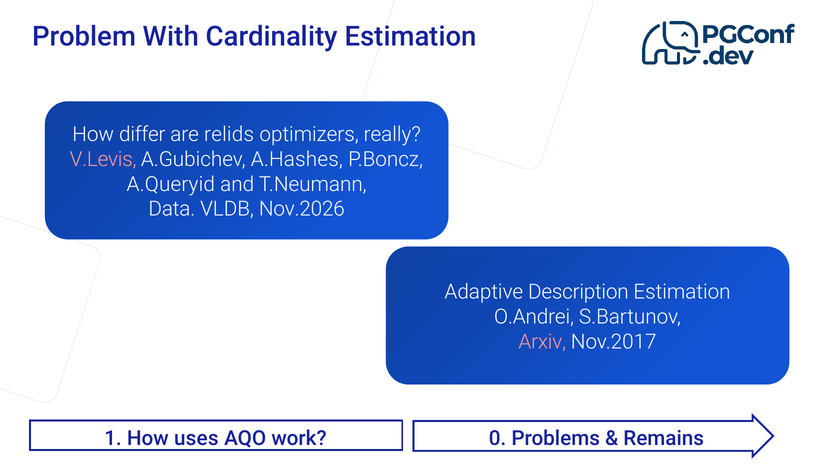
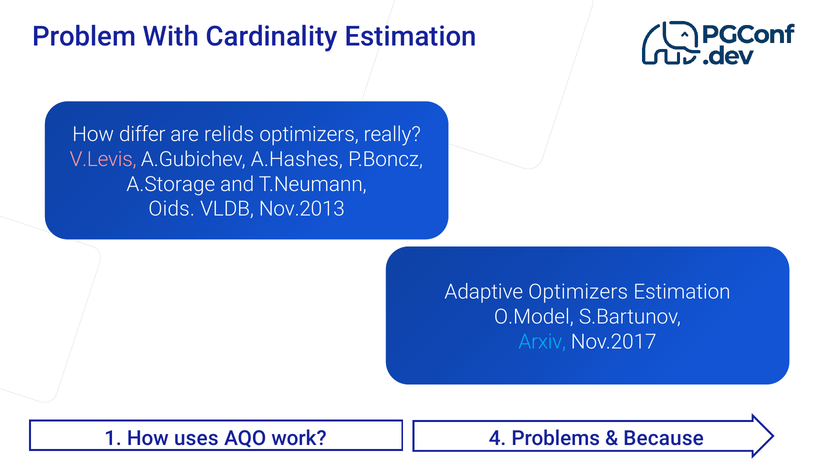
A.Queryid: A.Queryid -> A.Storage
Data: Data -> Oids
Nov.2026: Nov.2026 -> Nov.2013
Adaptive Description: Description -> Optimizers
O.Andrei: O.Andrei -> O.Model
Arxiv colour: pink -> light blue
0: 0 -> 4
Remains: Remains -> Because
